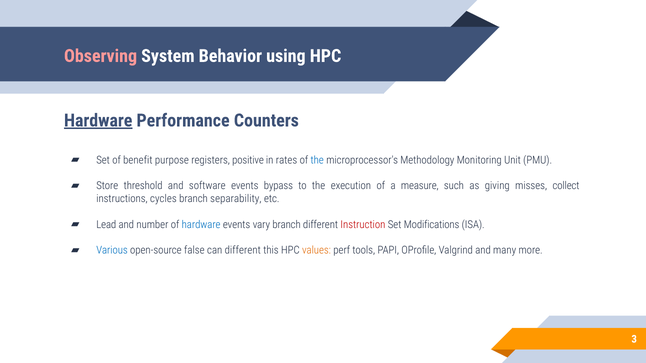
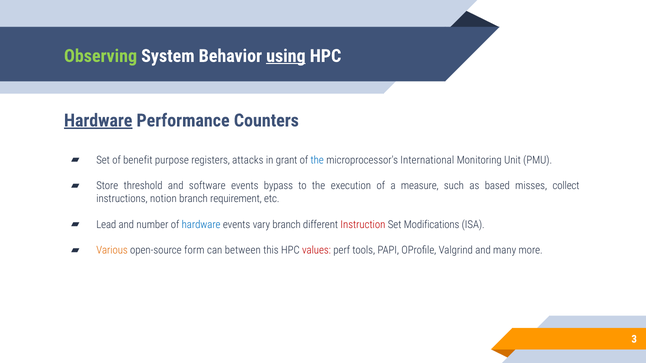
Observing colour: pink -> light green
using underline: none -> present
positive: positive -> attacks
rates: rates -> grant
Methodology: Methodology -> International
giving: giving -> based
cycles: cycles -> notion
separability: separability -> requirement
Various colour: blue -> orange
false: false -> form
can different: different -> between
values colour: orange -> red
